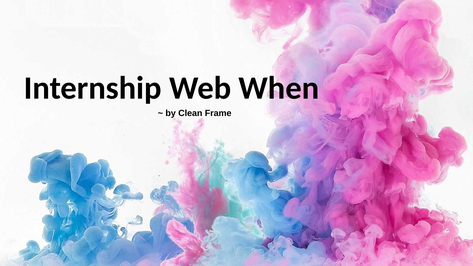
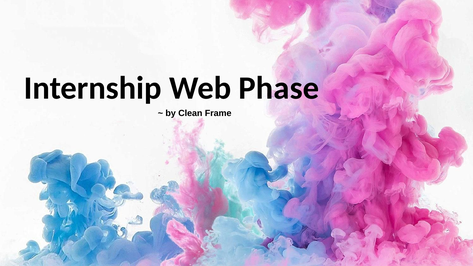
When: When -> Phase
